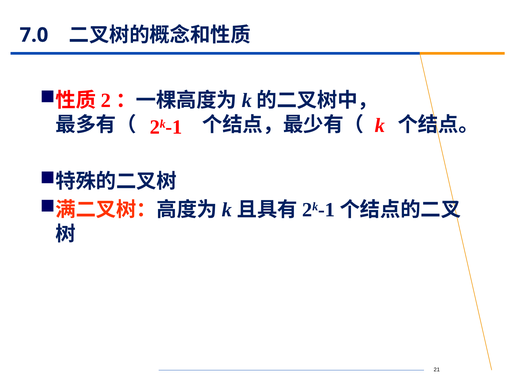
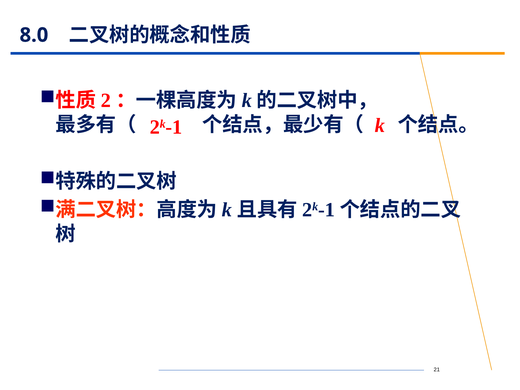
7.0: 7.0 -> 8.0
